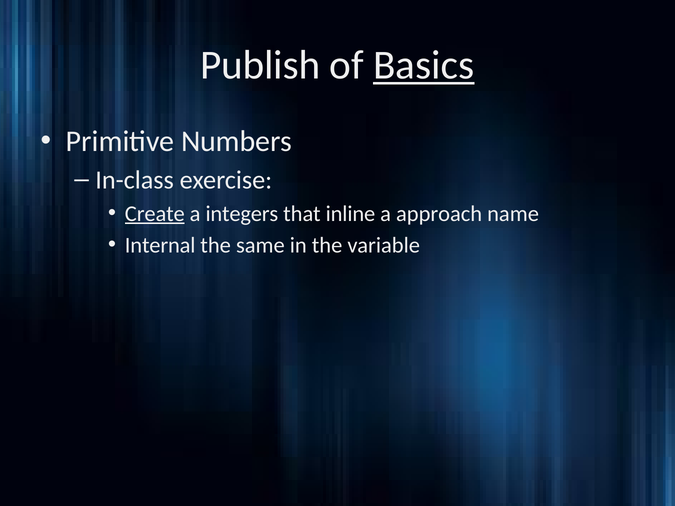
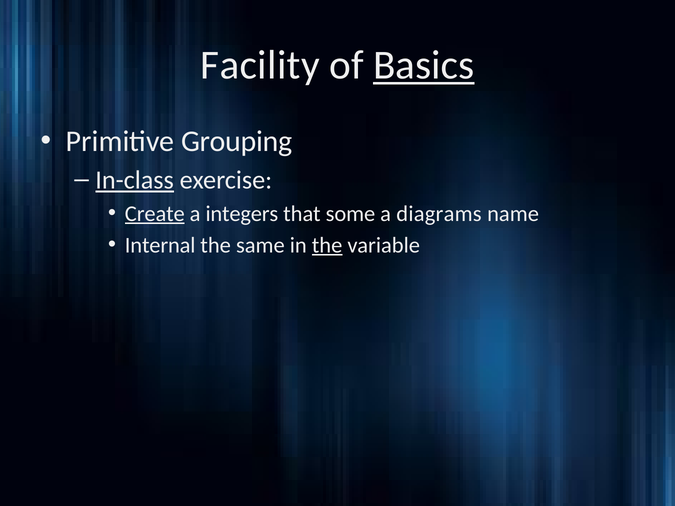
Publish: Publish -> Facility
Numbers: Numbers -> Grouping
In-class underline: none -> present
inline: inline -> some
approach: approach -> diagrams
the at (327, 245) underline: none -> present
